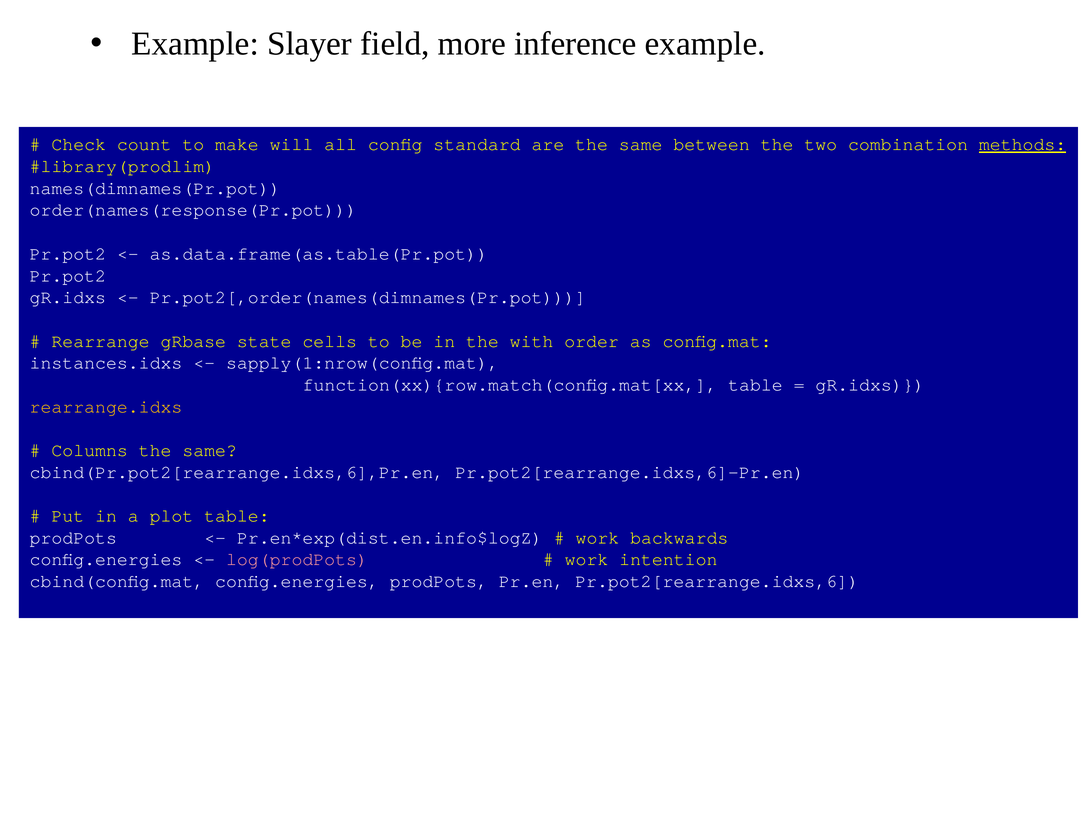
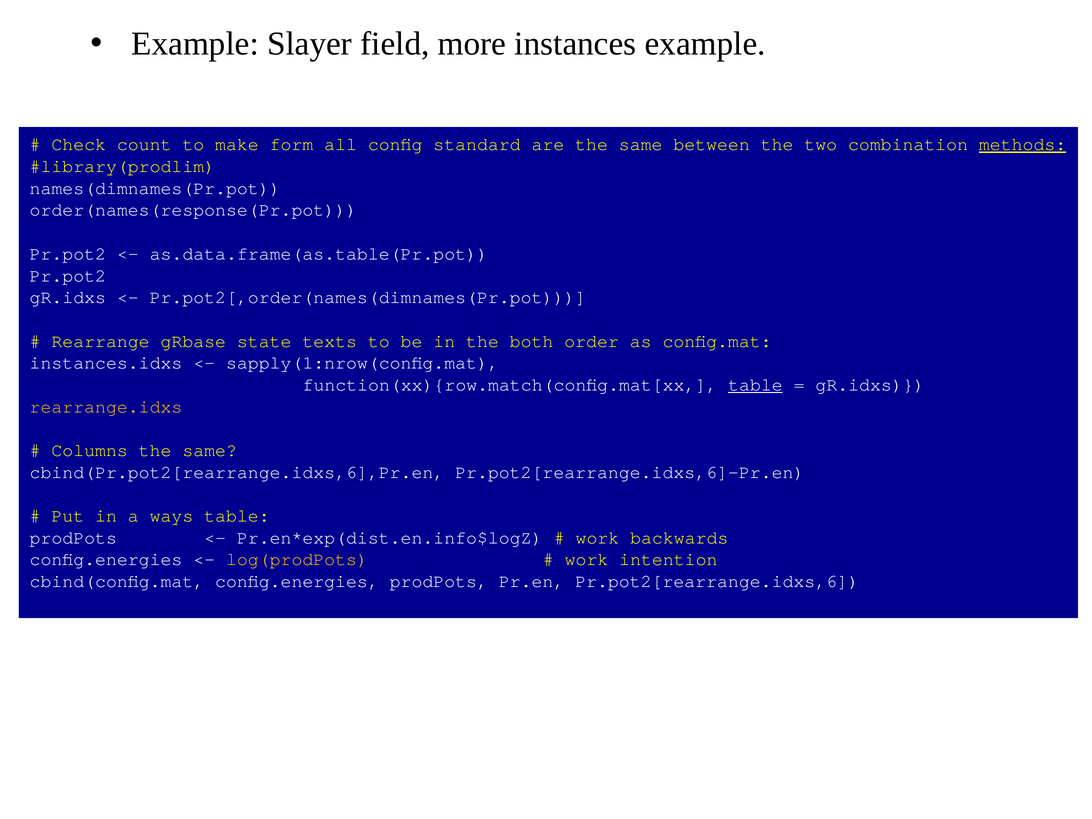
inference: inference -> instances
will: will -> form
cells: cells -> texts
with: with -> both
table at (755, 385) underline: none -> present
plot: plot -> ways
log(prodPots colour: pink -> yellow
